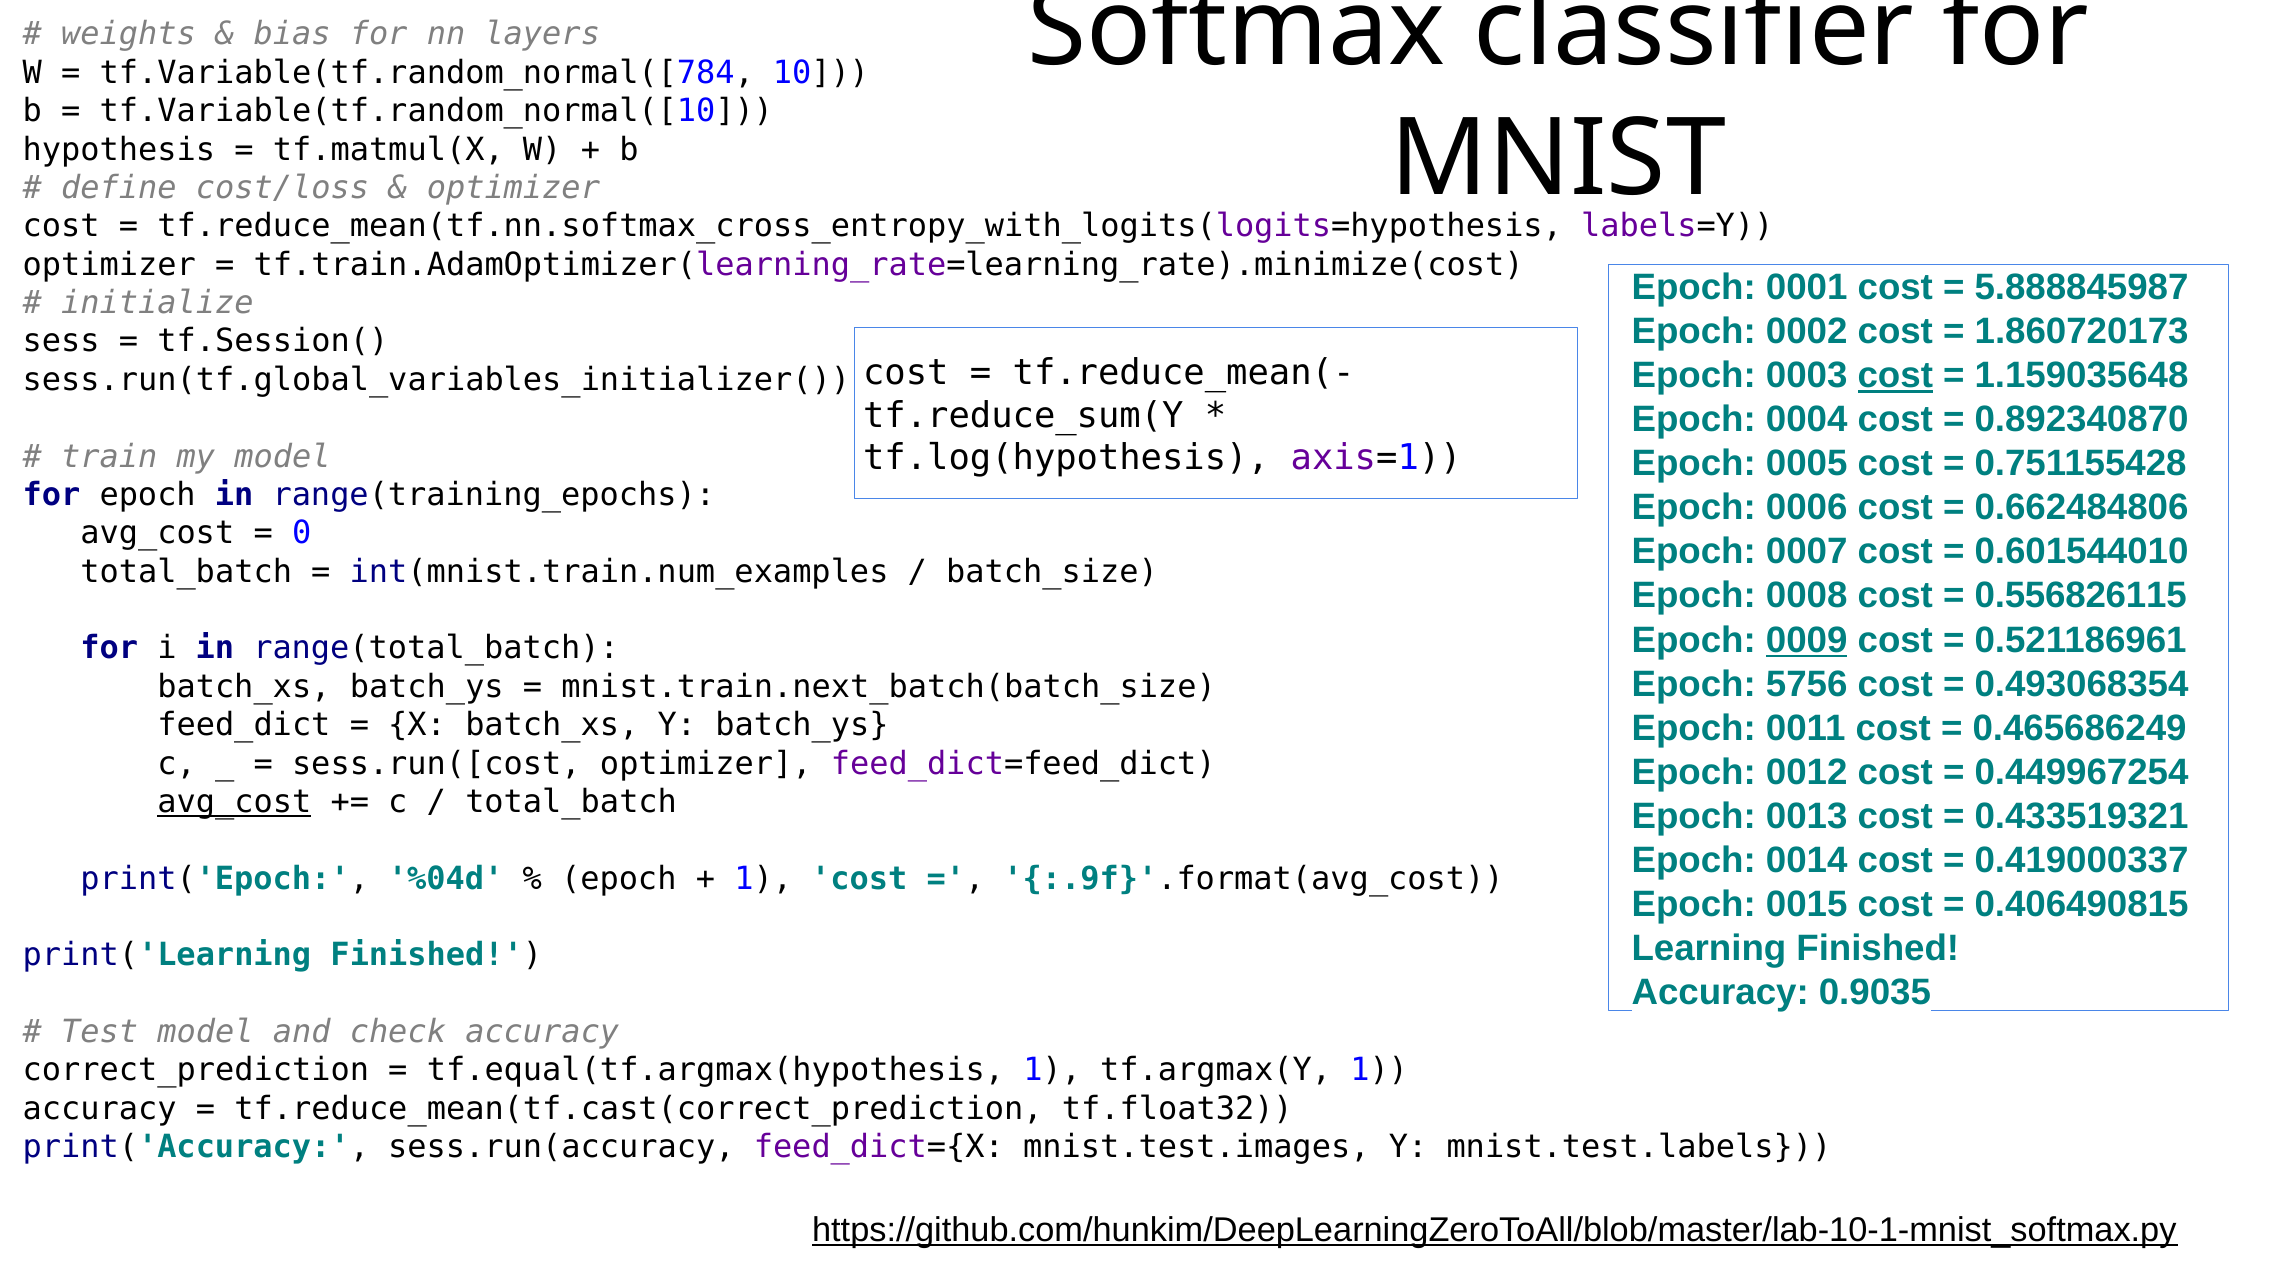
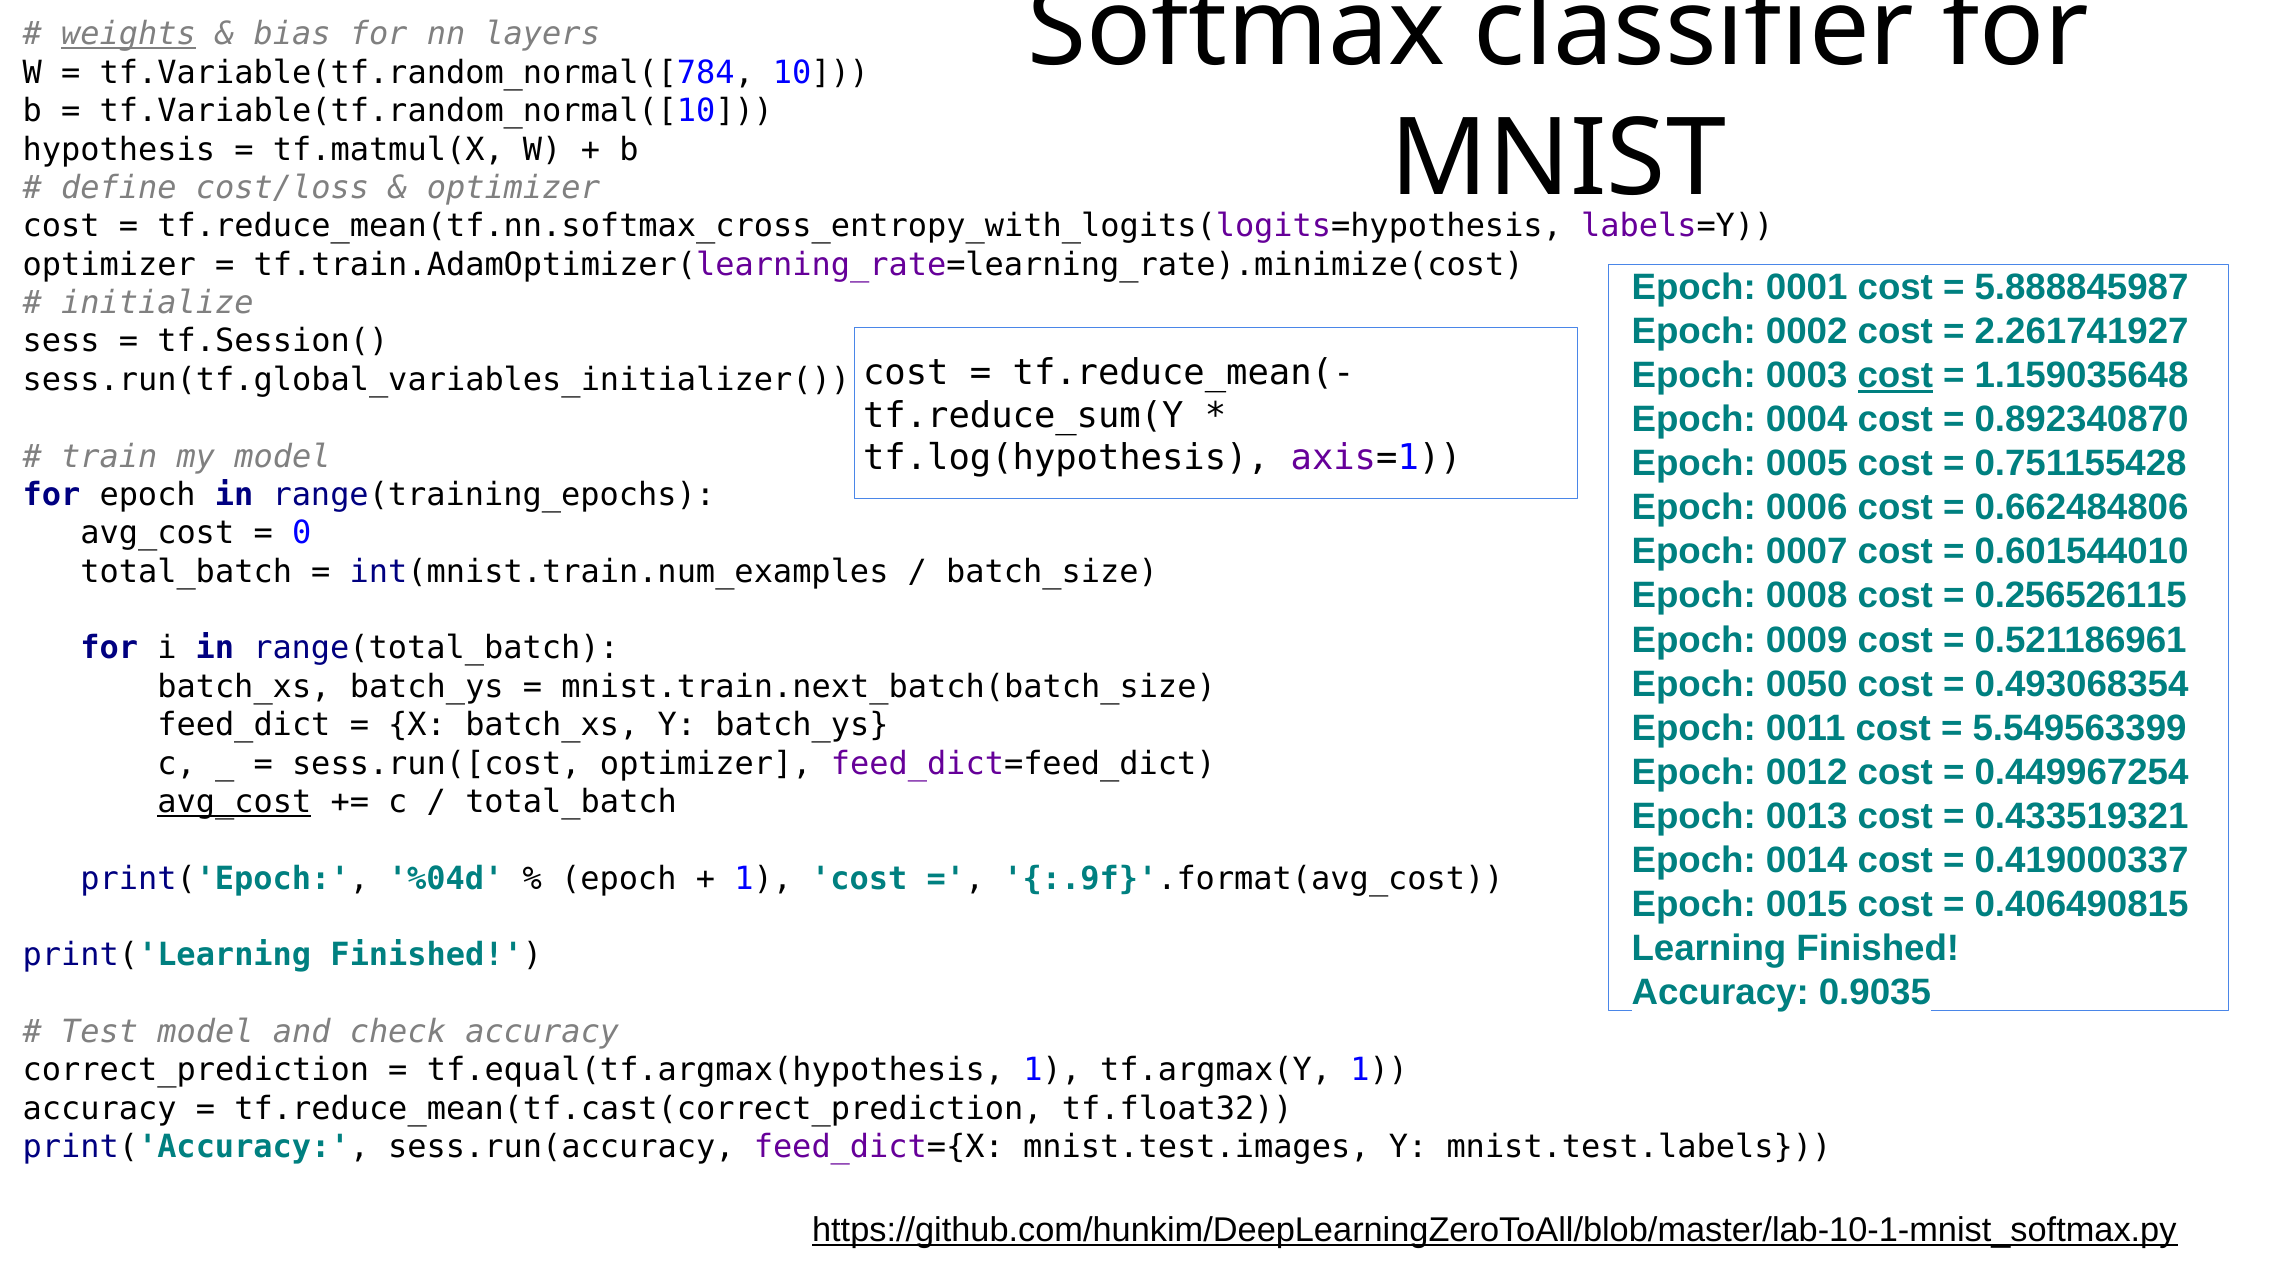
weights underline: none -> present
1.860720173: 1.860720173 -> 2.261741927
0.556826115: 0.556826115 -> 0.256526115
0009 underline: present -> none
5756: 5756 -> 0050
0.465686249: 0.465686249 -> 5.549563399
